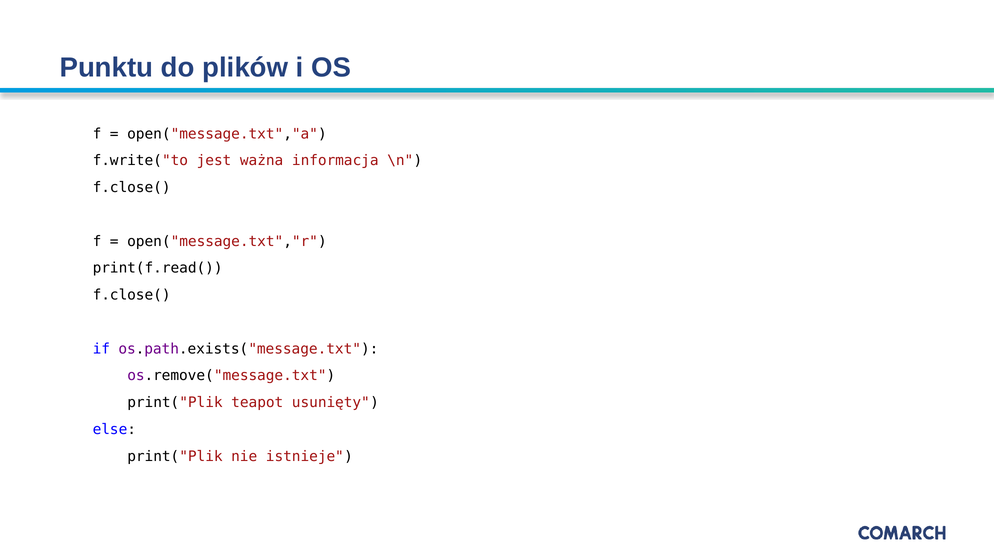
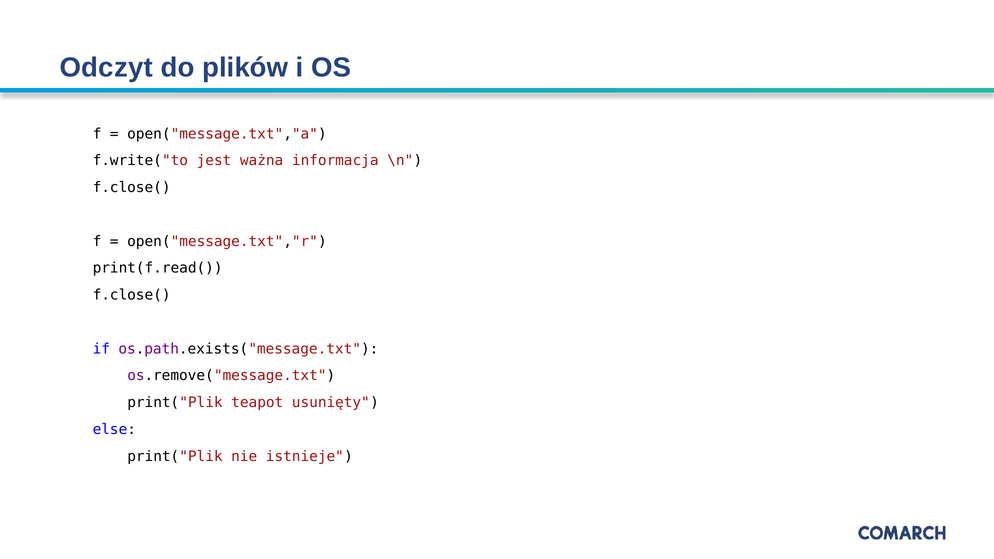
Punktu: Punktu -> Odczyt
